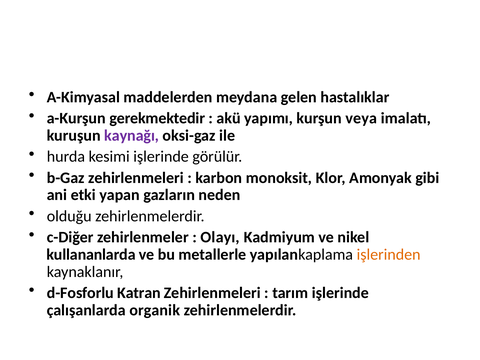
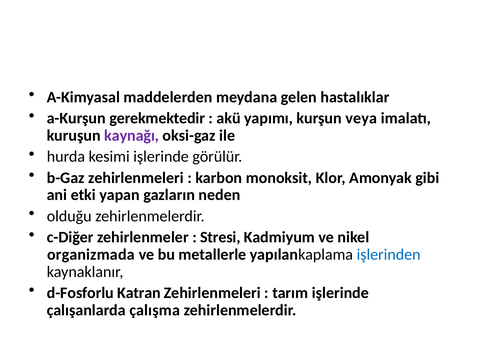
Olayı: Olayı -> Stresi
kullananlarda: kullananlarda -> organizmada
işlerinden colour: orange -> blue
organik: organik -> çalışma
